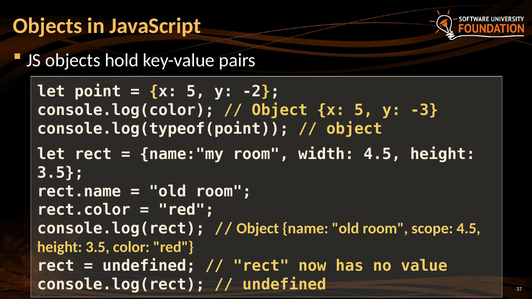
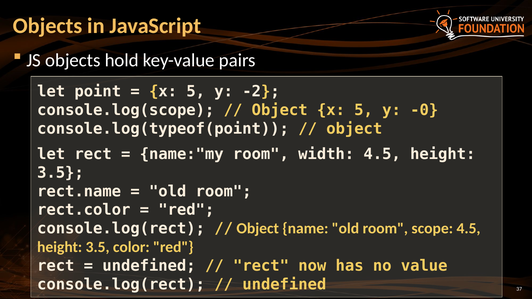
console.log(color: console.log(color -> console.log(scope
-3: -3 -> -0
